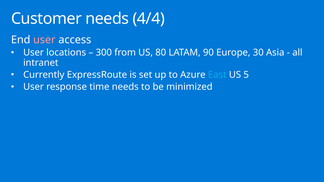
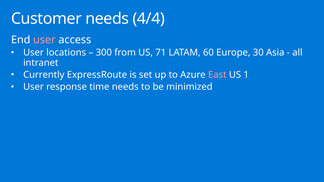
80: 80 -> 71
90: 90 -> 60
East colour: light blue -> pink
5: 5 -> 1
